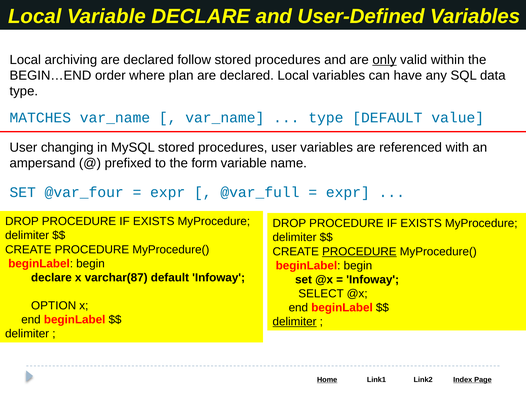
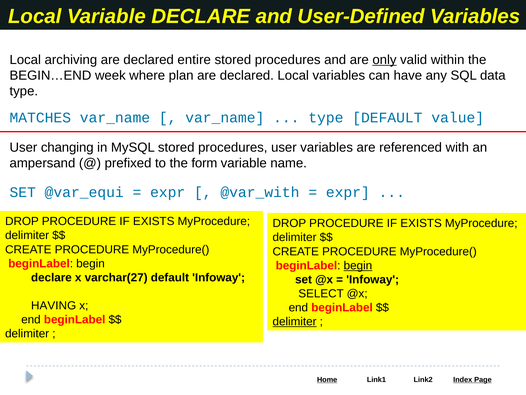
follow: follow -> entire
order: order -> week
@var_four: @var_four -> @var_equi
@var_full: @var_full -> @var_with
PROCEDURE at (359, 251) underline: present -> none
begin at (358, 265) underline: none -> present
varchar(87: varchar(87 -> varchar(27
OPTION: OPTION -> HAVING
